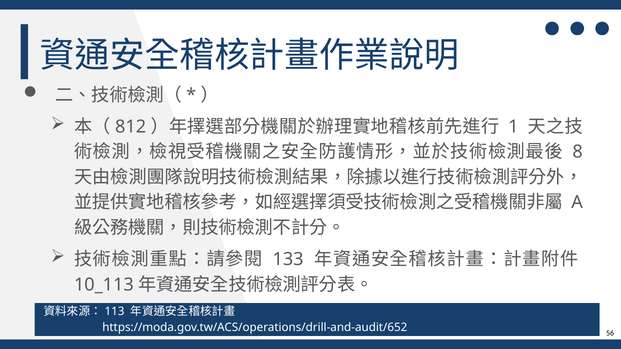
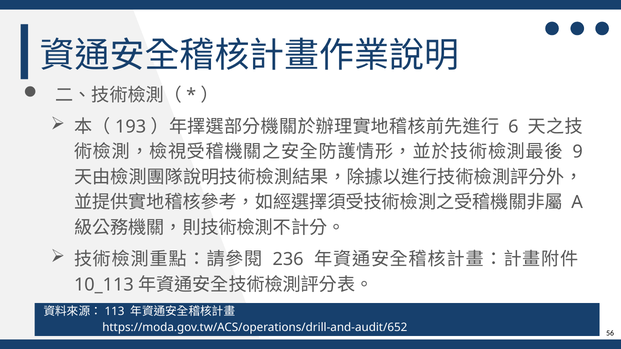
812: 812 -> 193
1: 1 -> 6
8: 8 -> 9
133: 133 -> 236
